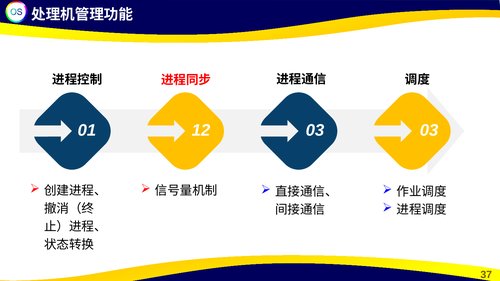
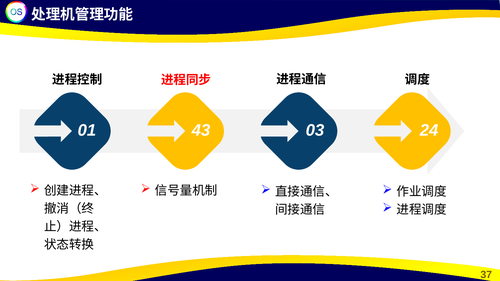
12: 12 -> 43
03 03: 03 -> 24
